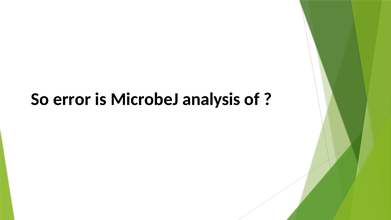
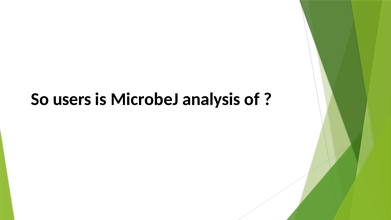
error: error -> users
